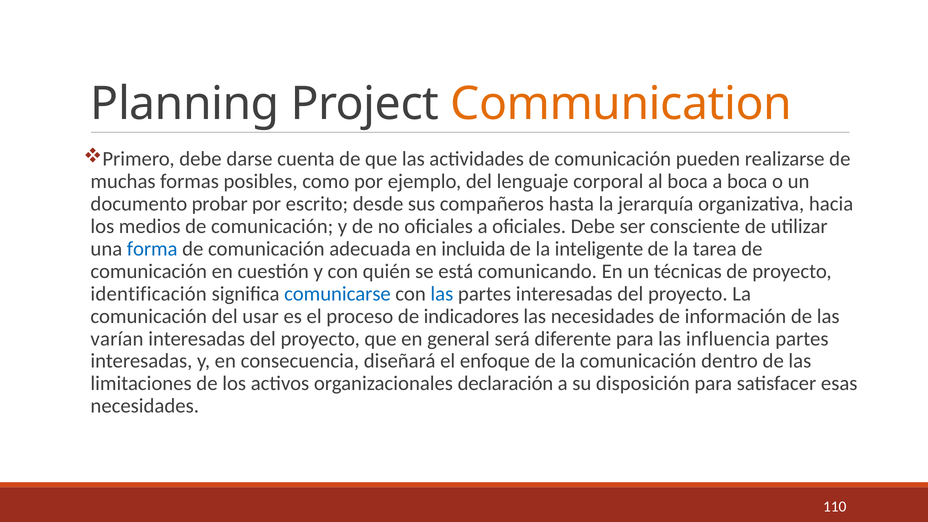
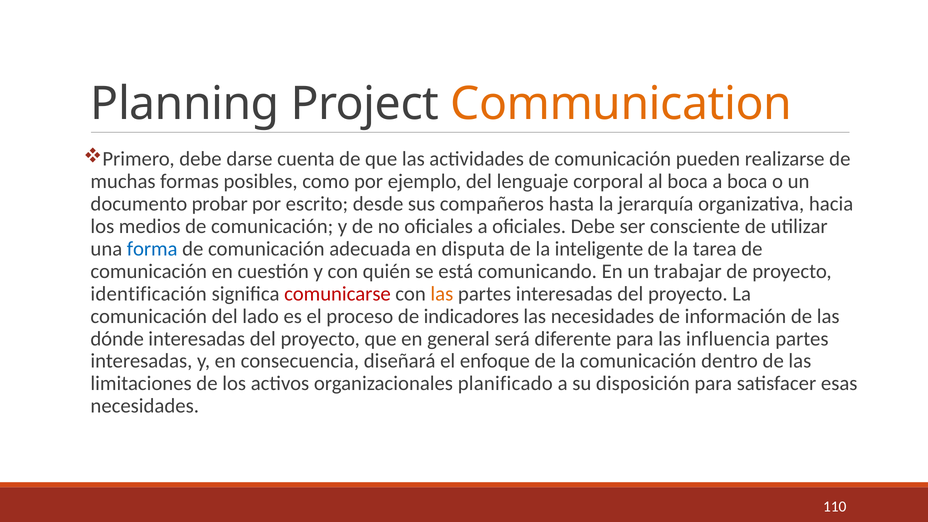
incluida: incluida -> disputa
técnicas: técnicas -> trabajar
comunicarse colour: blue -> red
las at (442, 294) colour: blue -> orange
usar: usar -> lado
varían: varían -> dónde
declaración: declaración -> planificado
